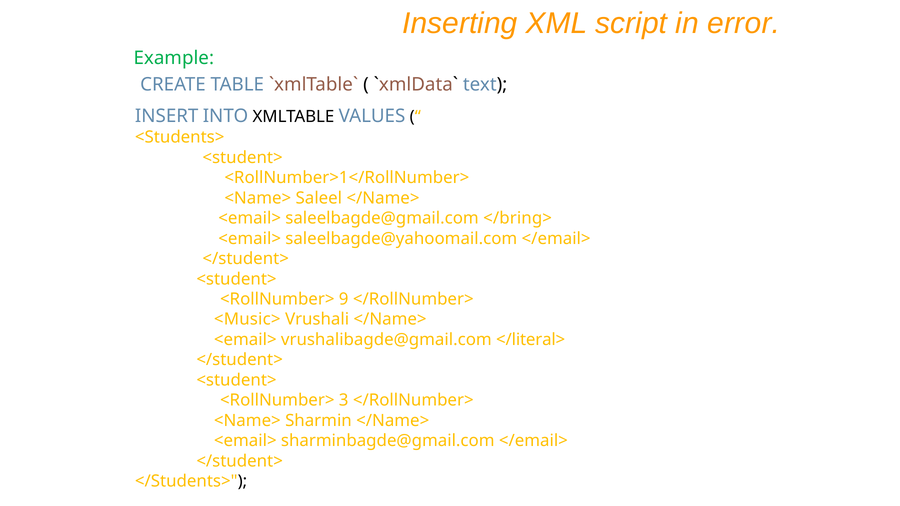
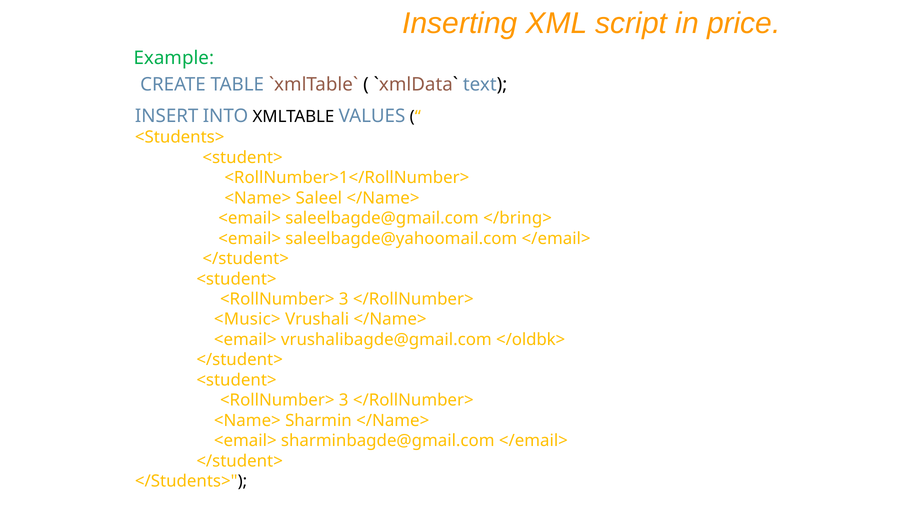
error: error -> price
9 at (344, 299): 9 -> 3
</literal>: </literal> -> </oldbk>
